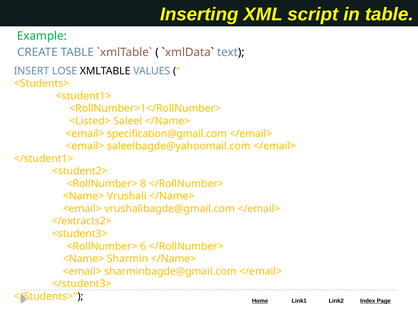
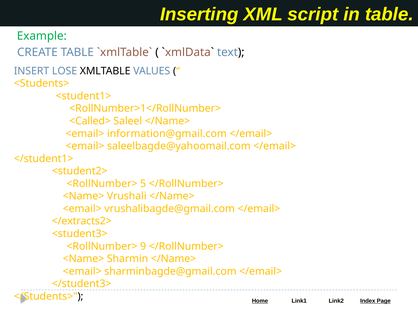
<Listed>: <Listed> -> <Called>
specification@gmail.com: specification@gmail.com -> information@gmail.com
8: 8 -> 5
6: 6 -> 9
